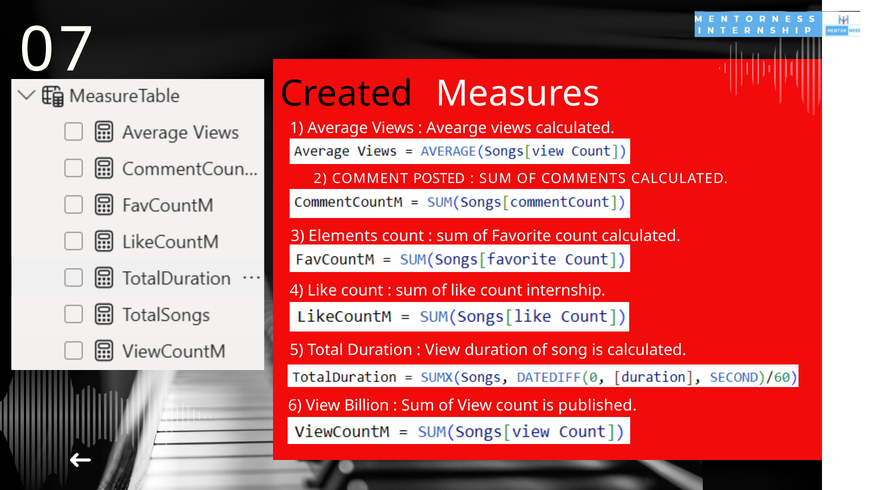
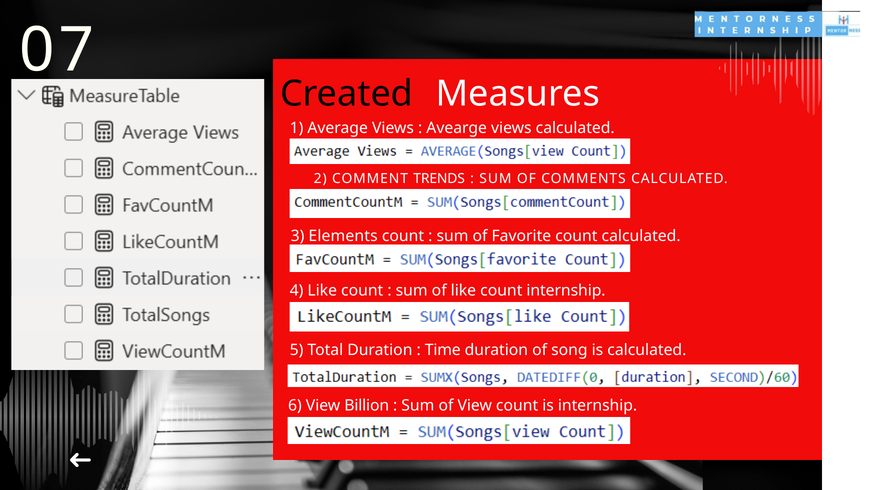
POSTED: POSTED -> TRENDS
View at (443, 350): View -> Time
is published: published -> internship
